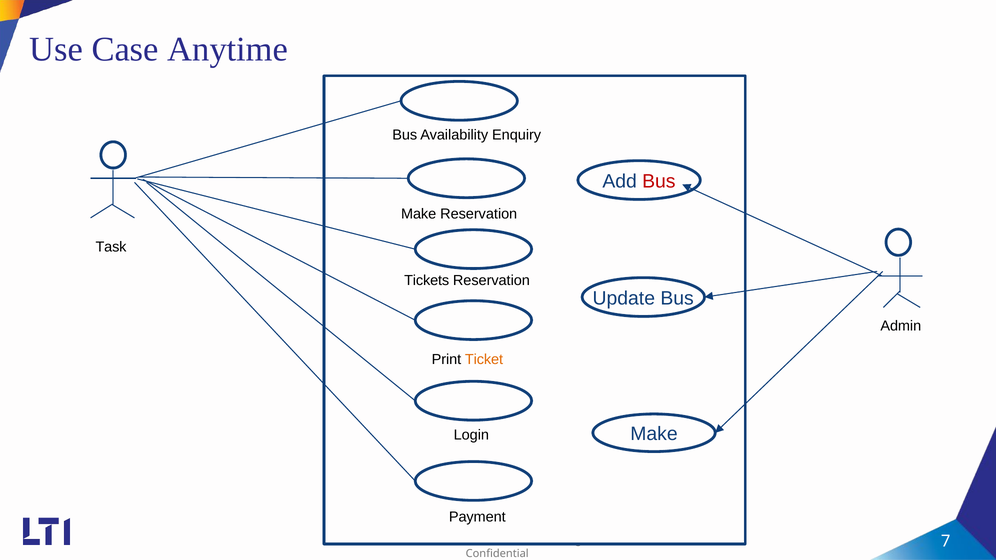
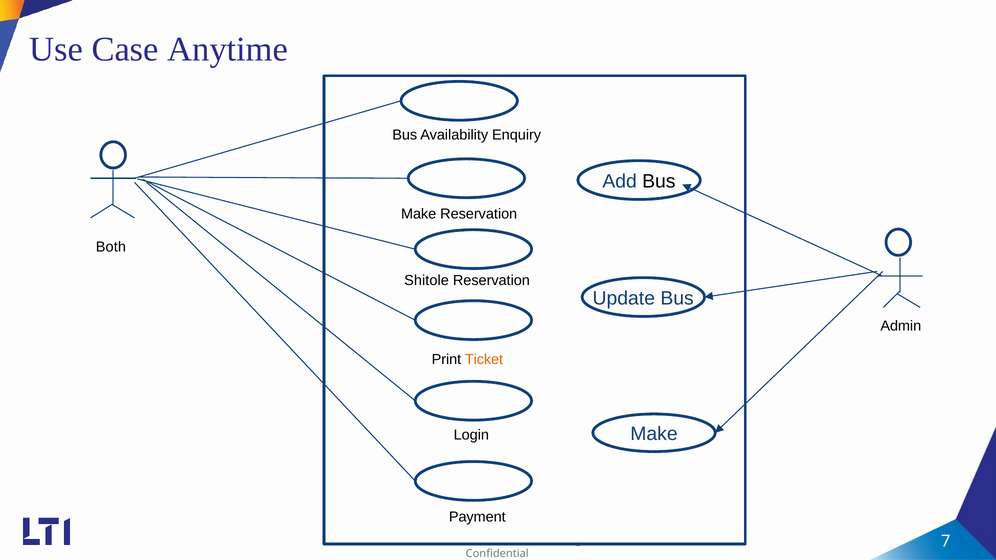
Bus at (659, 181) colour: red -> black
Task: Task -> Both
Tickets: Tickets -> Shitole
